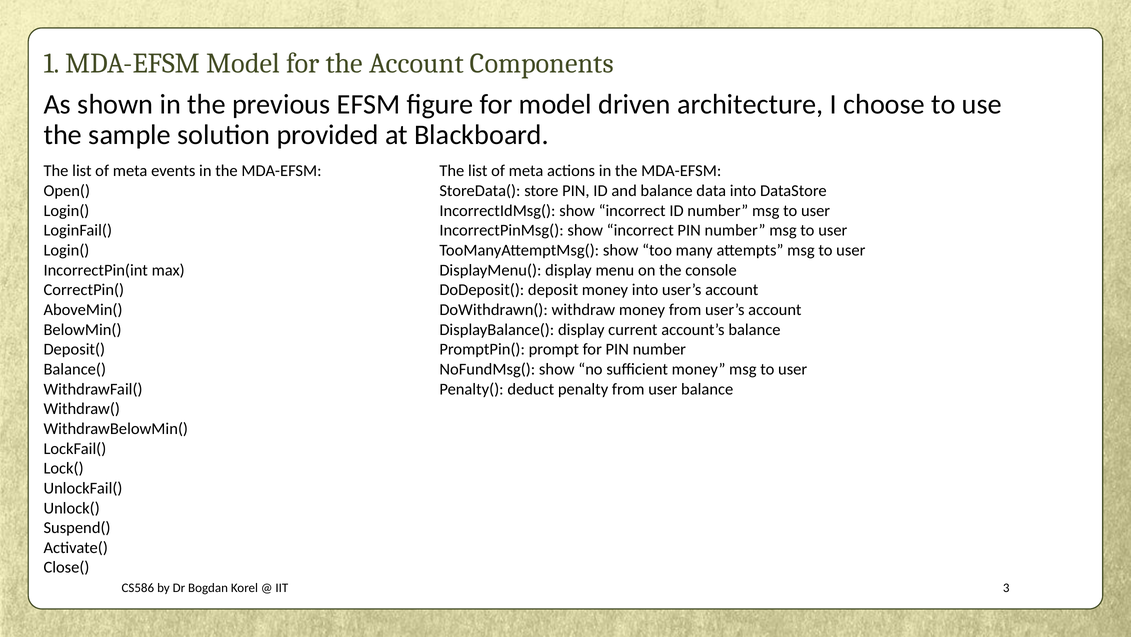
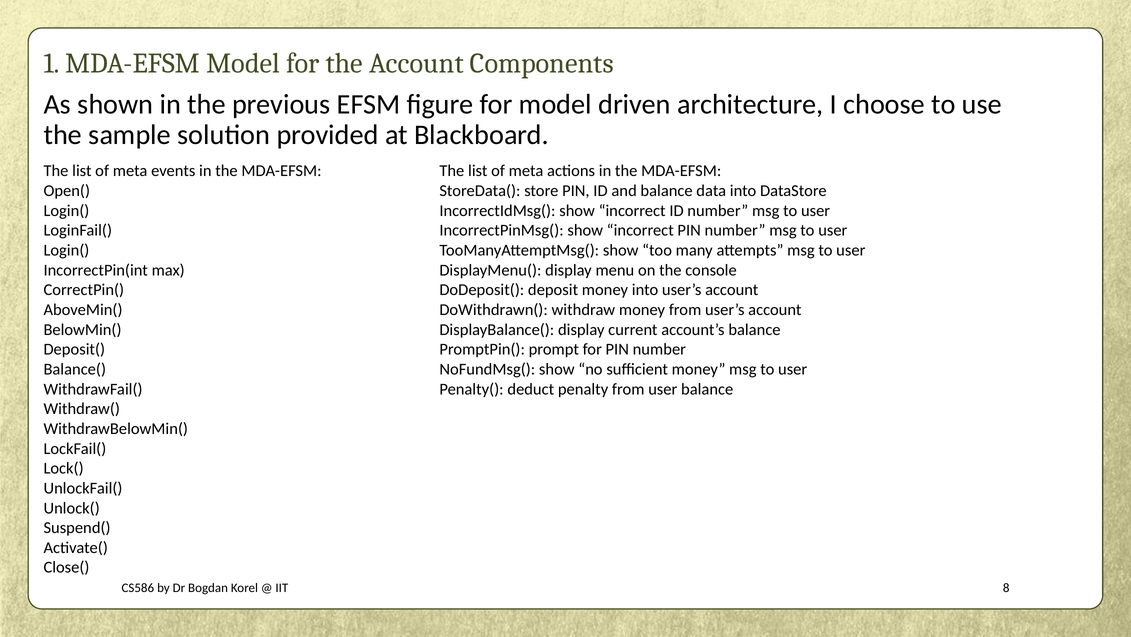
3: 3 -> 8
